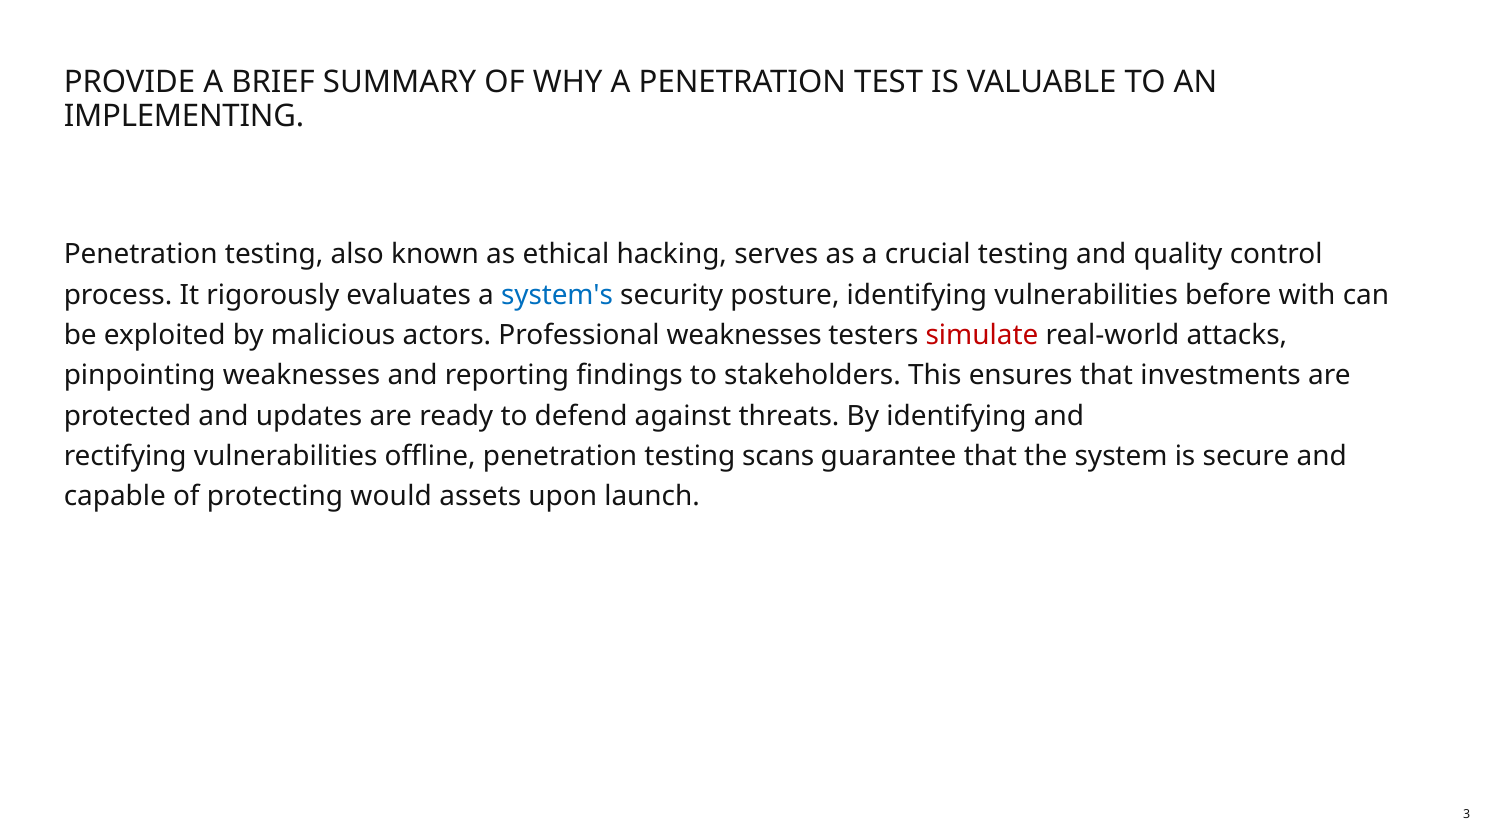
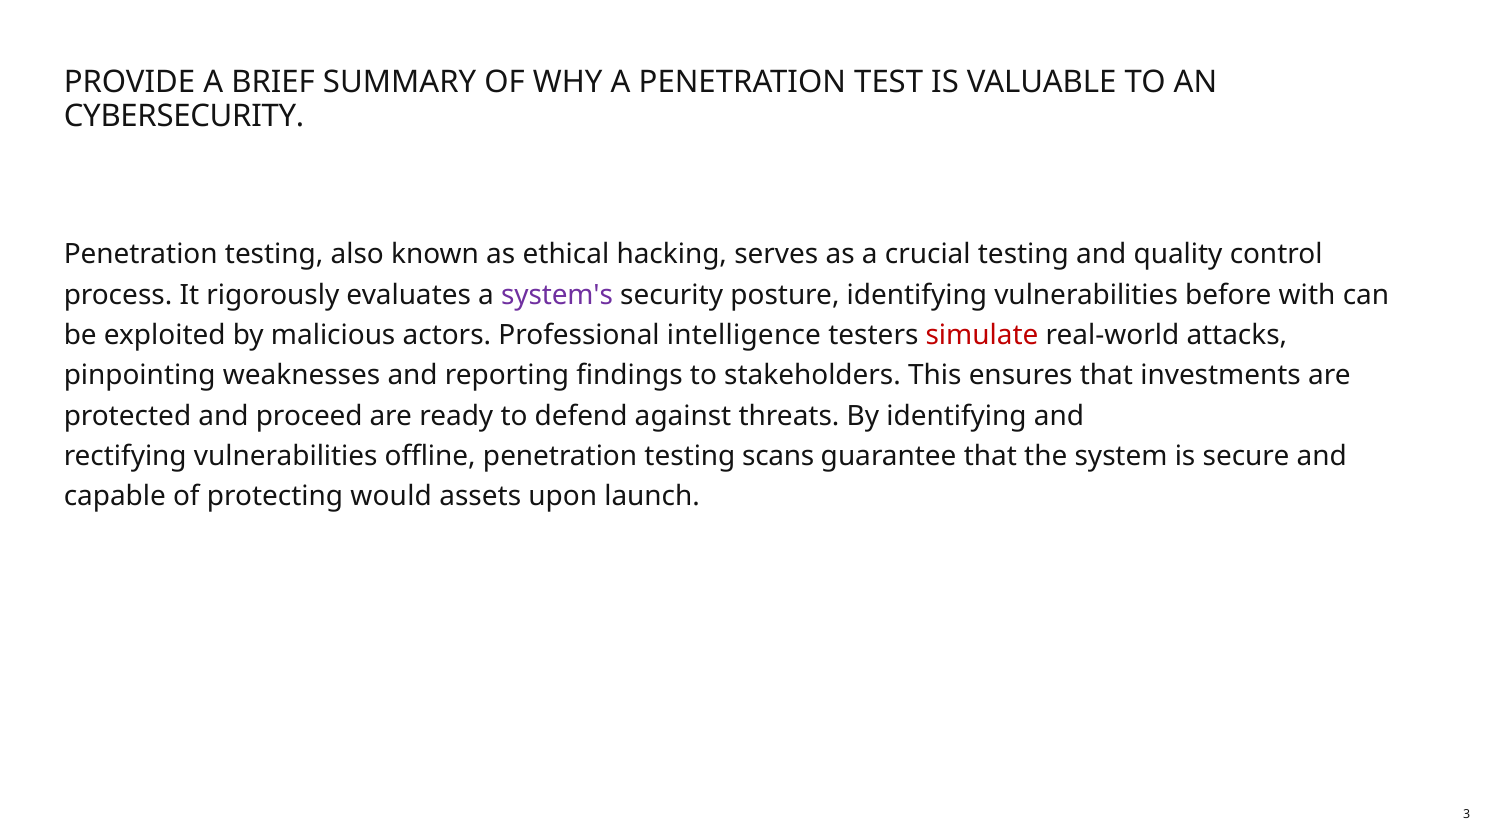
IMPLEMENTING: IMPLEMENTING -> CYBERSECURITY
system's colour: blue -> purple
Professional weaknesses: weaknesses -> intelligence
updates: updates -> proceed
